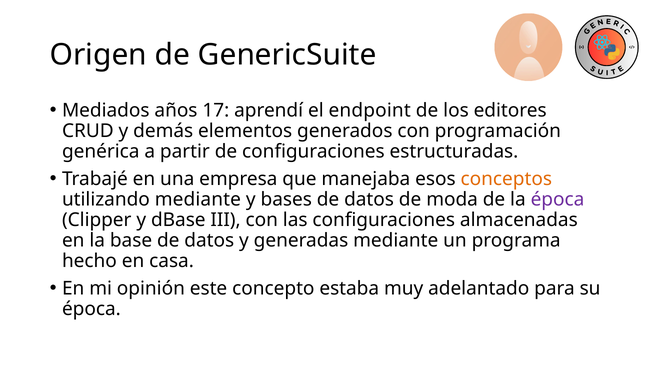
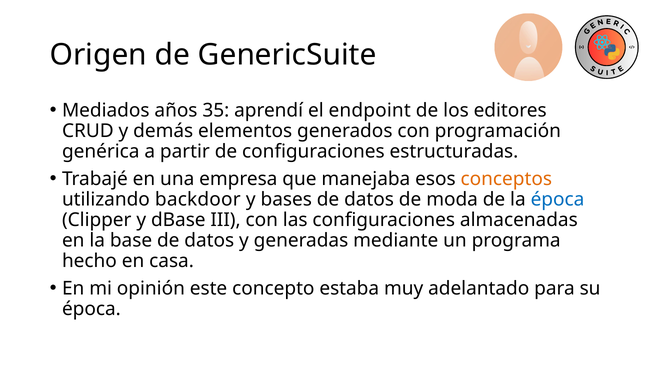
17: 17 -> 35
utilizando mediante: mediante -> backdoor
época at (558, 200) colour: purple -> blue
